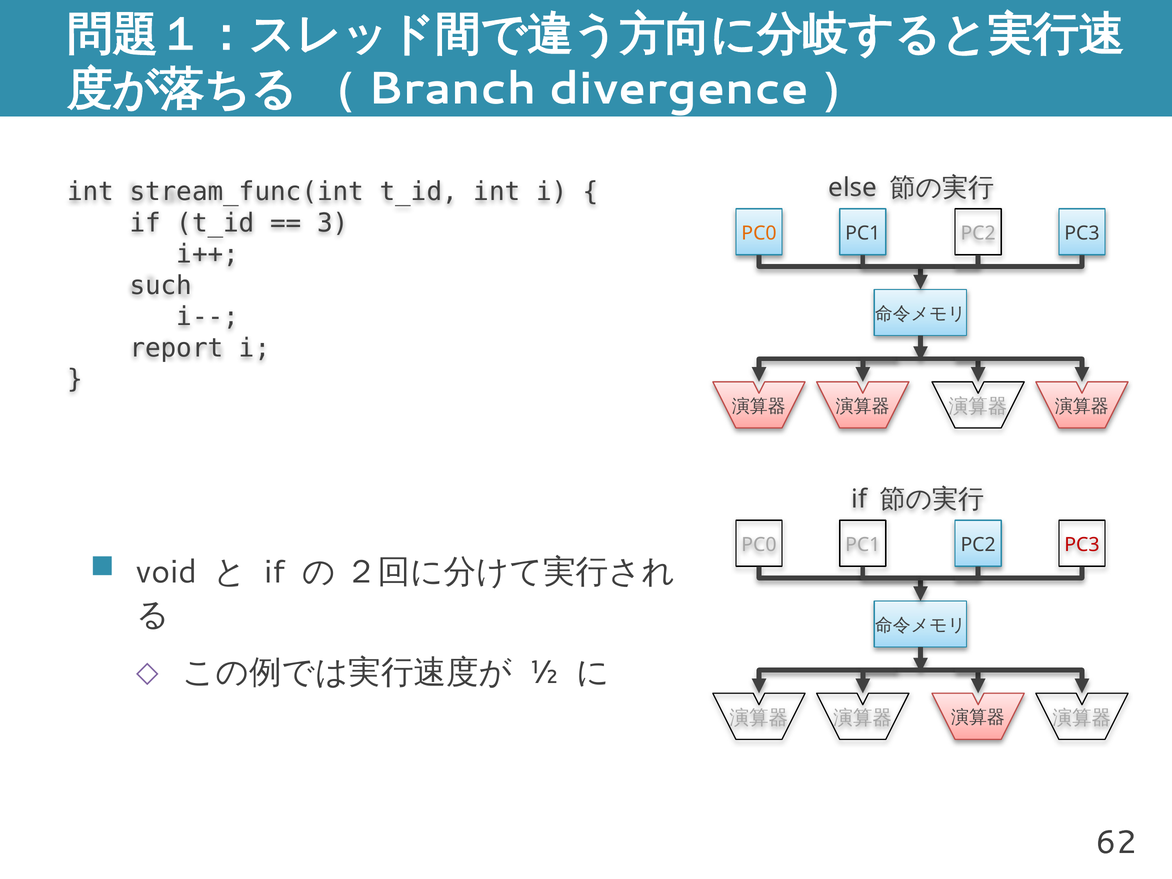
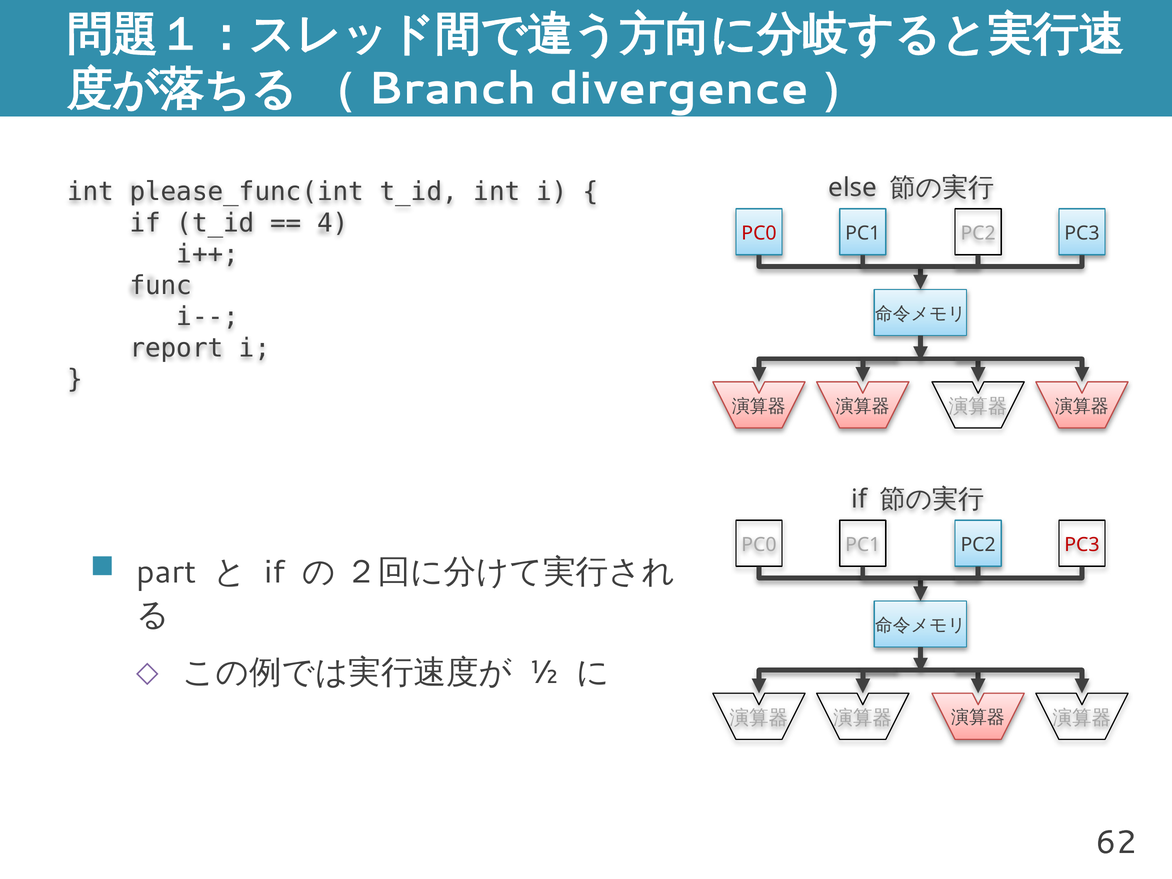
stream_func(int: stream_func(int -> please_func(int
3: 3 -> 4
PC0 at (759, 233) colour: orange -> red
such: such -> func
void: void -> part
